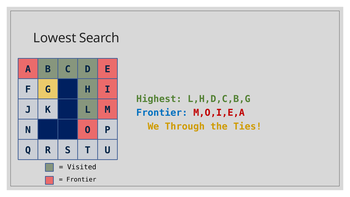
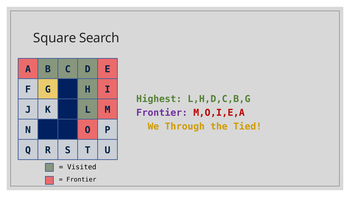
Lowest: Lowest -> Square
Frontier at (162, 113) colour: blue -> purple
Ties: Ties -> Tied
